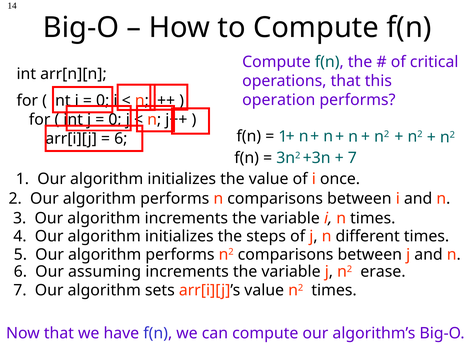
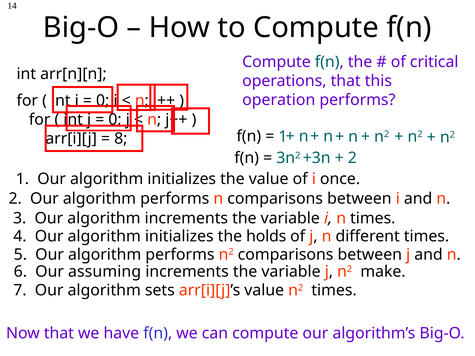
6 at (121, 139): 6 -> 8
7 at (352, 158): 7 -> 2
steps: steps -> holds
erase: erase -> make
